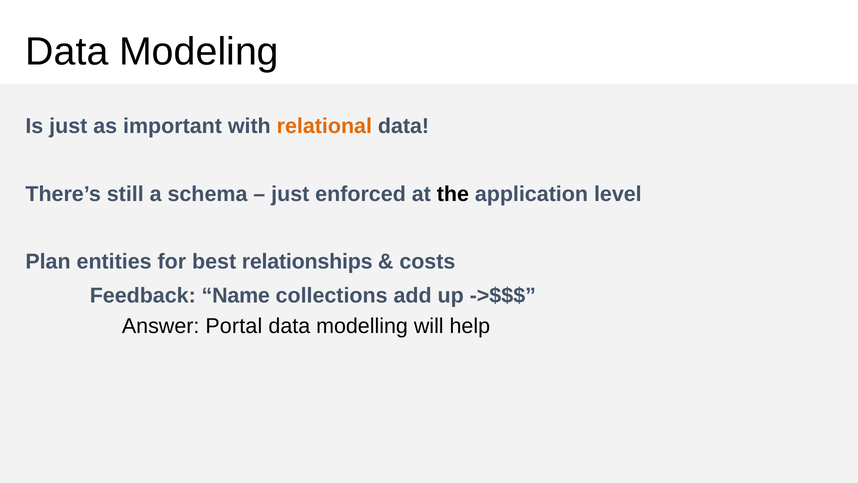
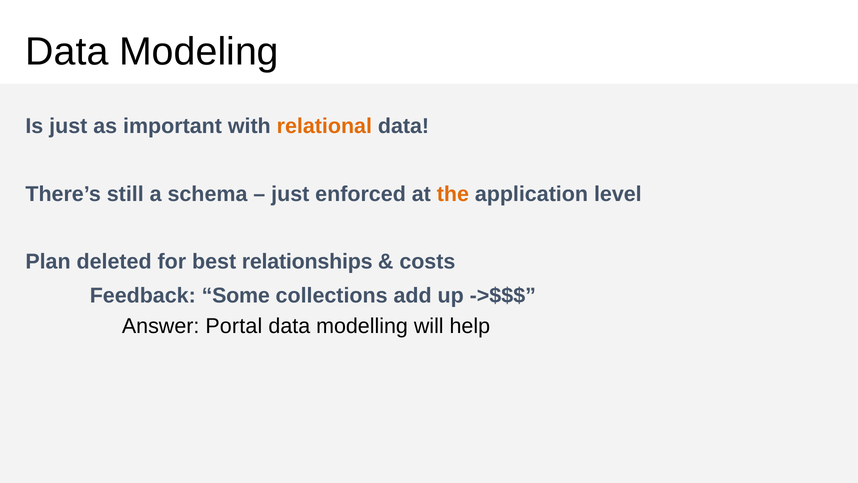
the colour: black -> orange
entities: entities -> deleted
Name: Name -> Some
